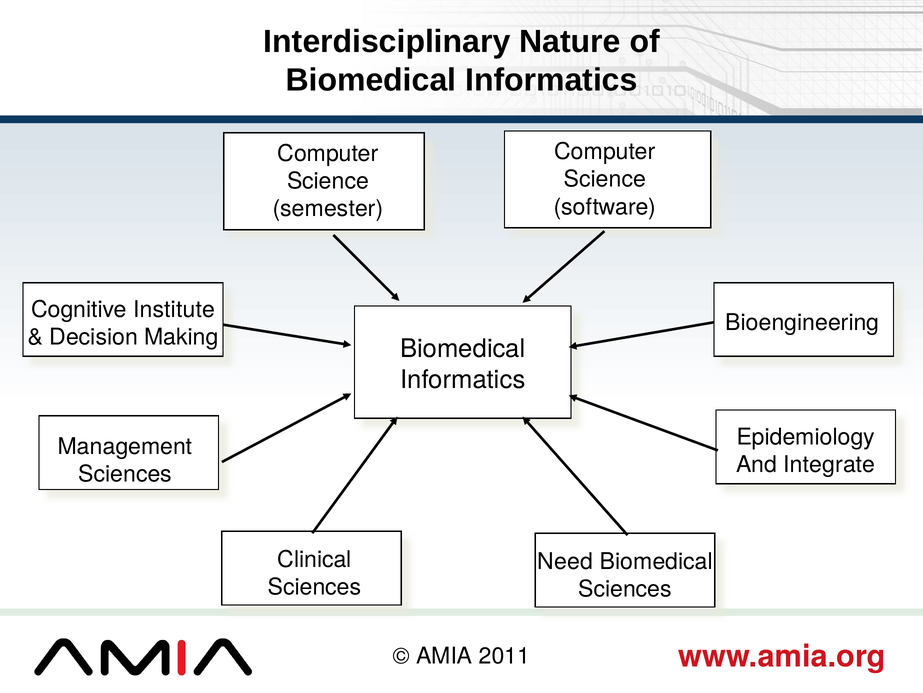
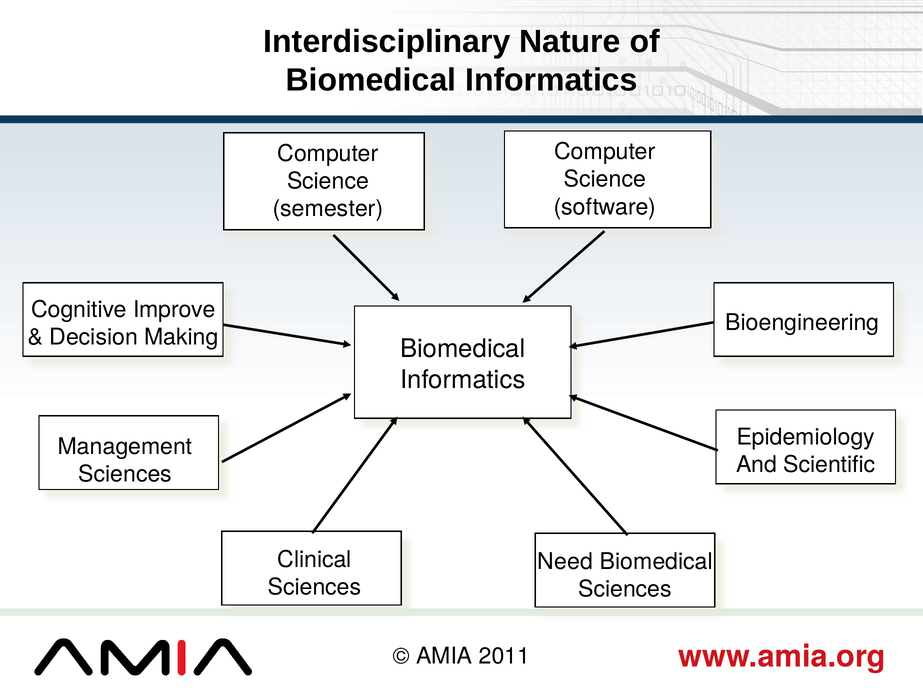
Institute: Institute -> Improve
Integrate: Integrate -> Scientific
